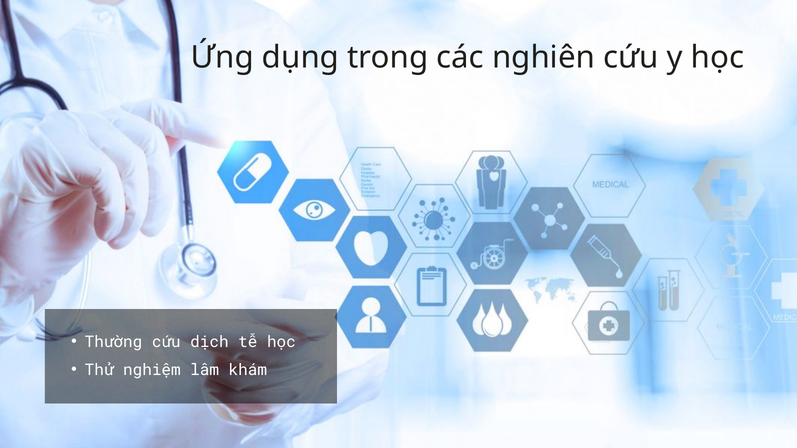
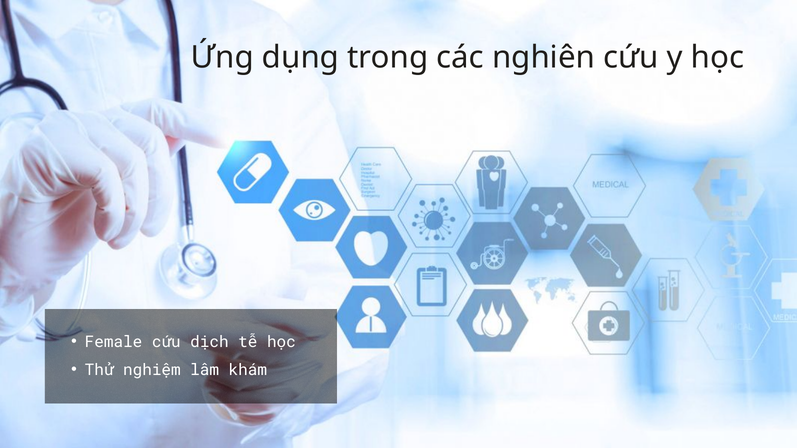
Thường: Thường -> Female
